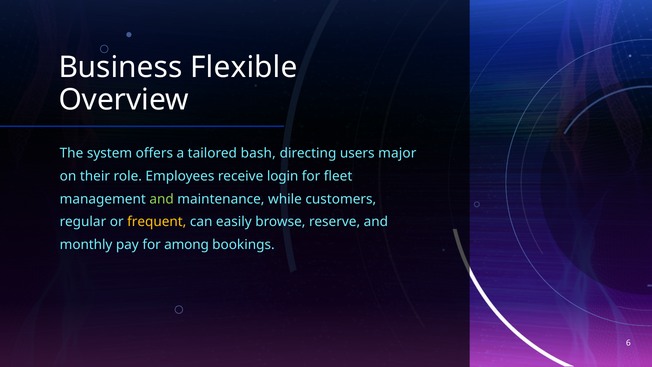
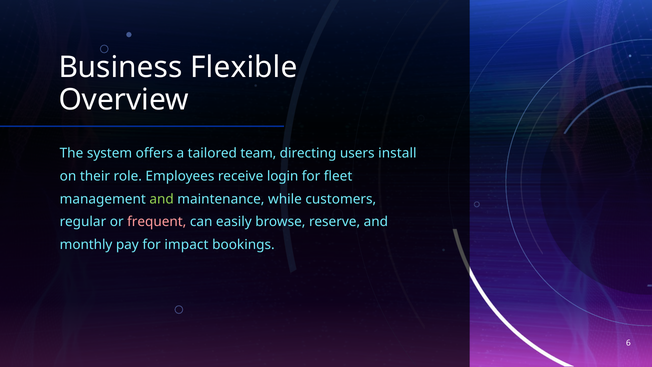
bash: bash -> team
major: major -> install
frequent colour: yellow -> pink
among: among -> impact
